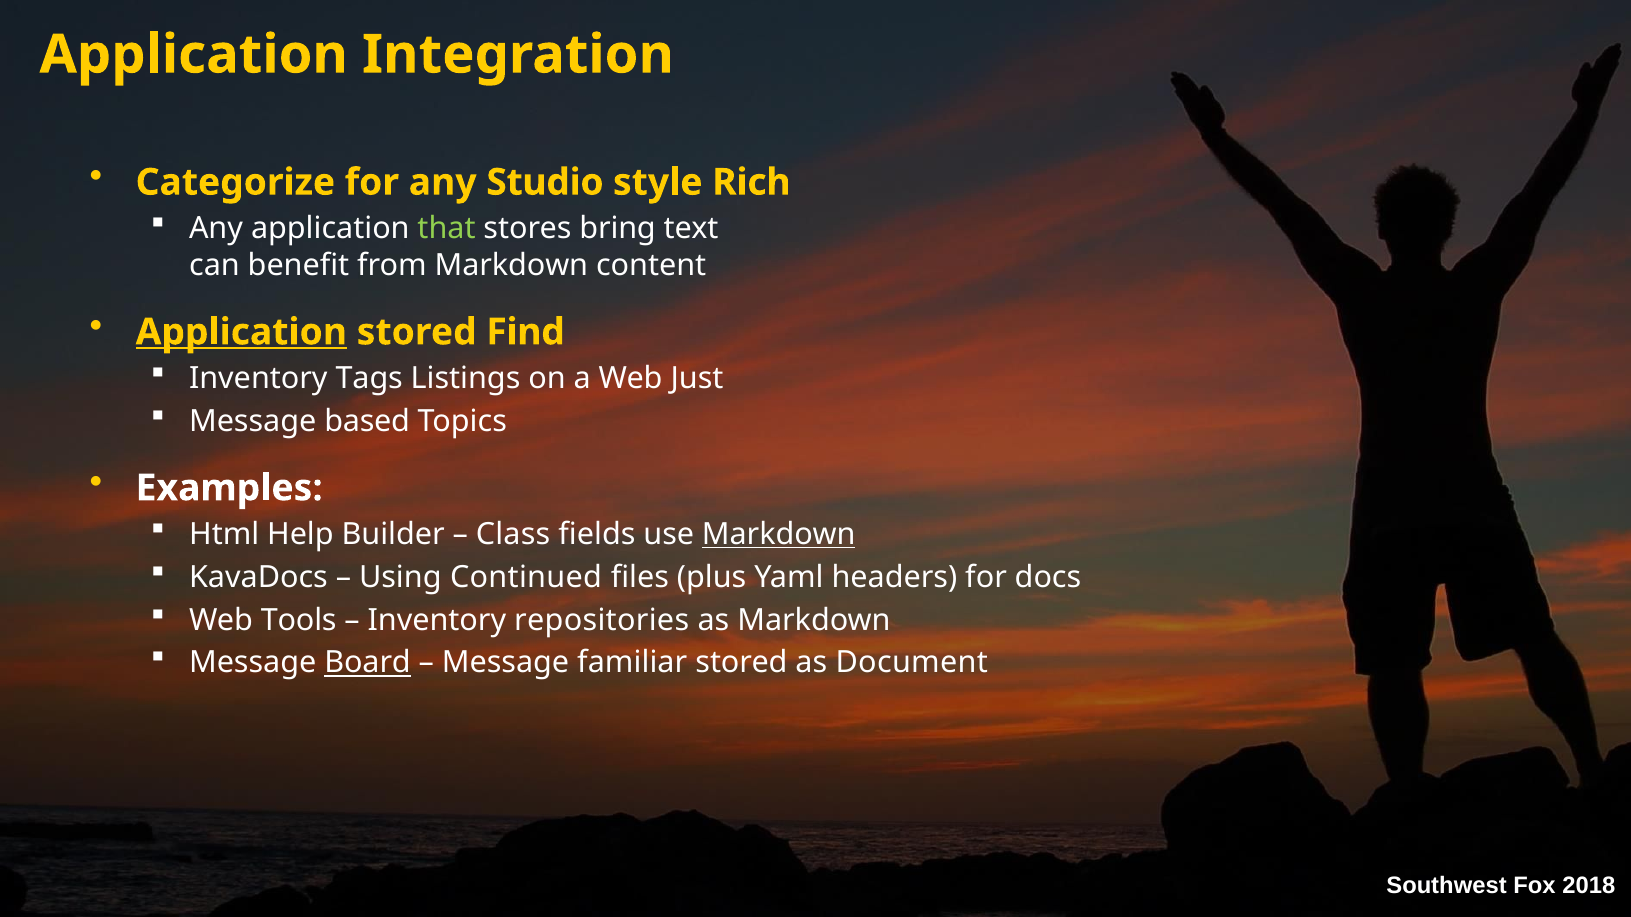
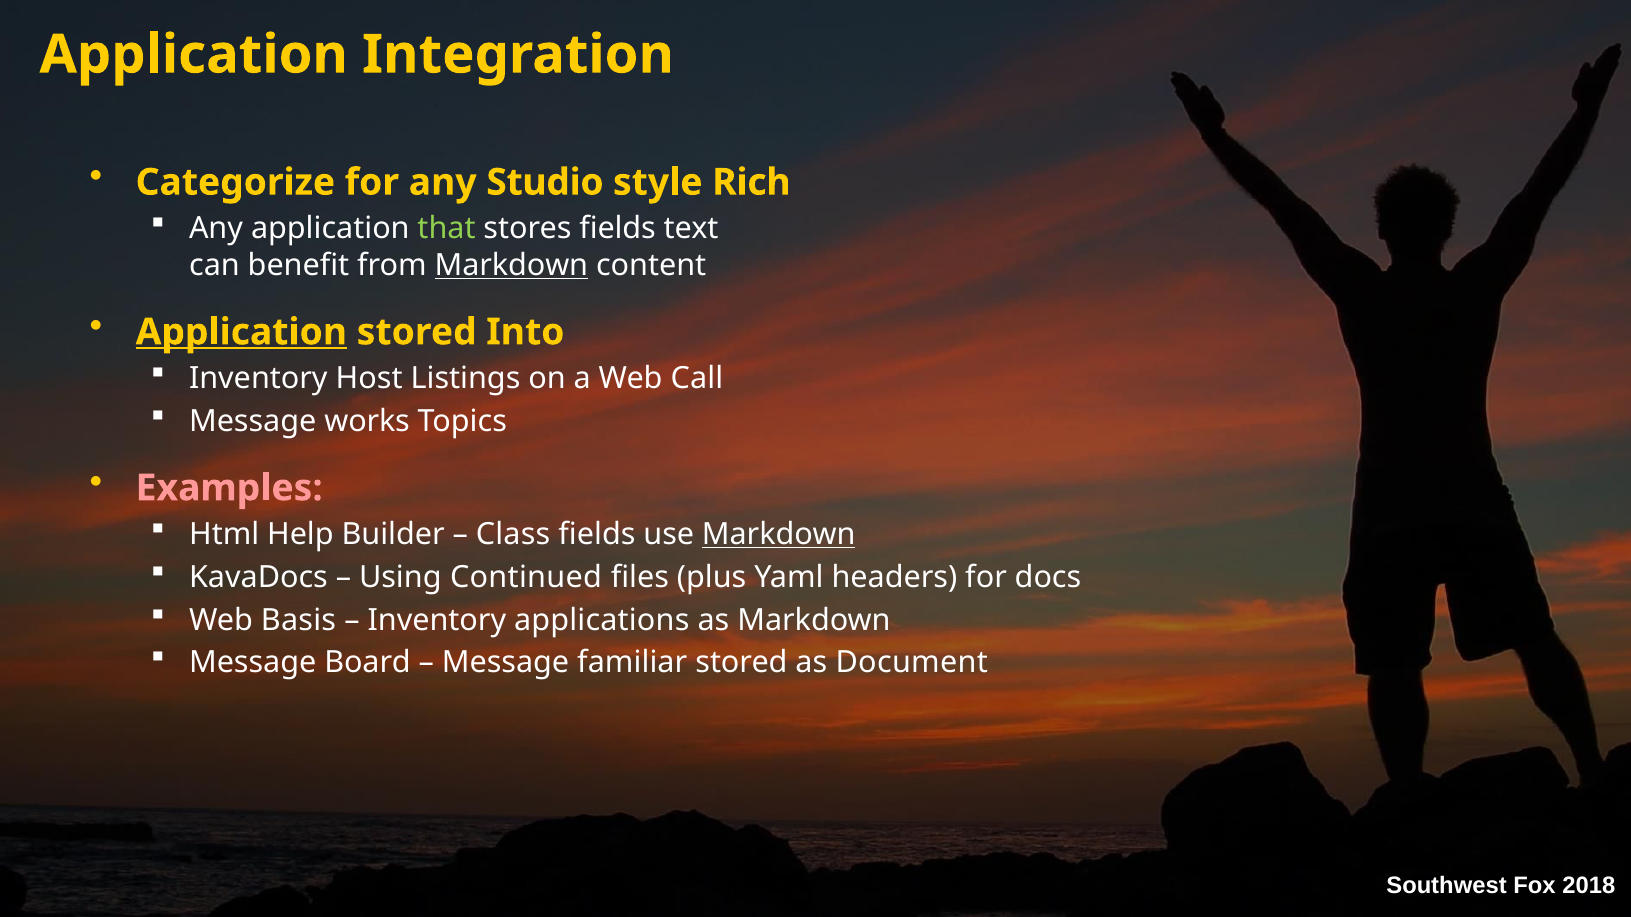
stores bring: bring -> fields
Markdown at (511, 266) underline: none -> present
Find: Find -> Into
Tags: Tags -> Host
Just: Just -> Call
based: based -> works
Examples colour: white -> pink
Tools: Tools -> Basis
repositories: repositories -> applications
Board underline: present -> none
